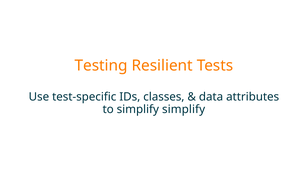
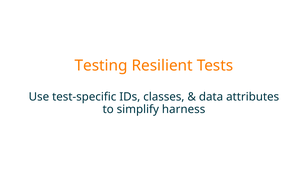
simplify simplify: simplify -> harness
